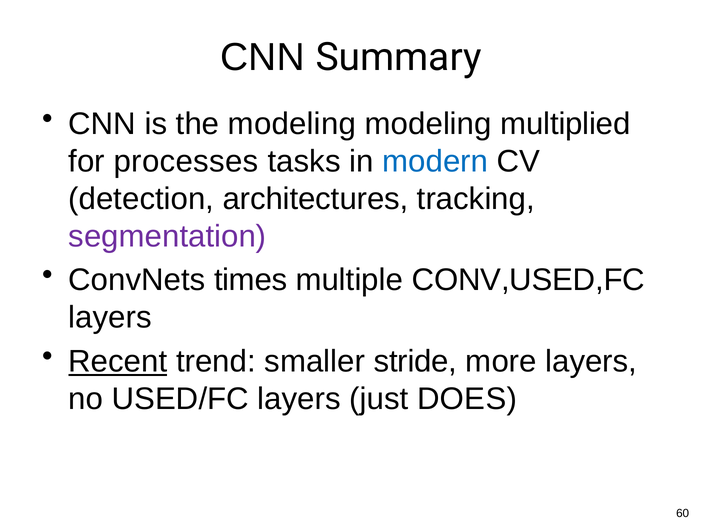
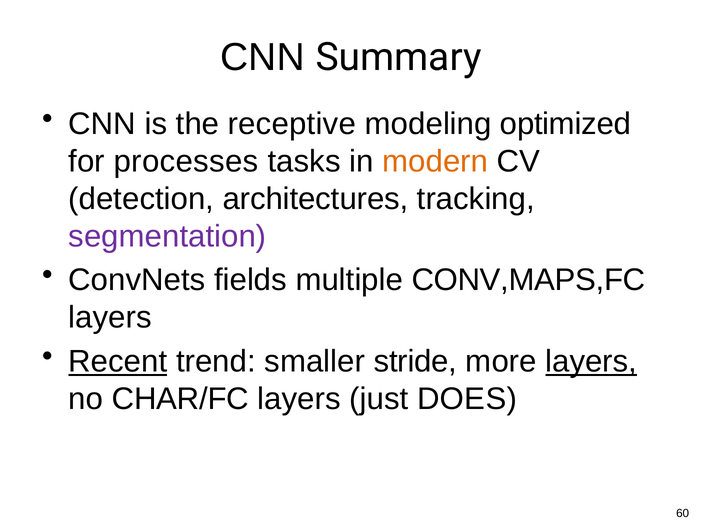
the modeling: modeling -> receptive
multiplied: multiplied -> optimized
modern colour: blue -> orange
times: times -> fields
CONV,USED,FC: CONV,USED,FC -> CONV,MAPS,FC
layers at (591, 361) underline: none -> present
USED/FC: USED/FC -> CHAR/FC
